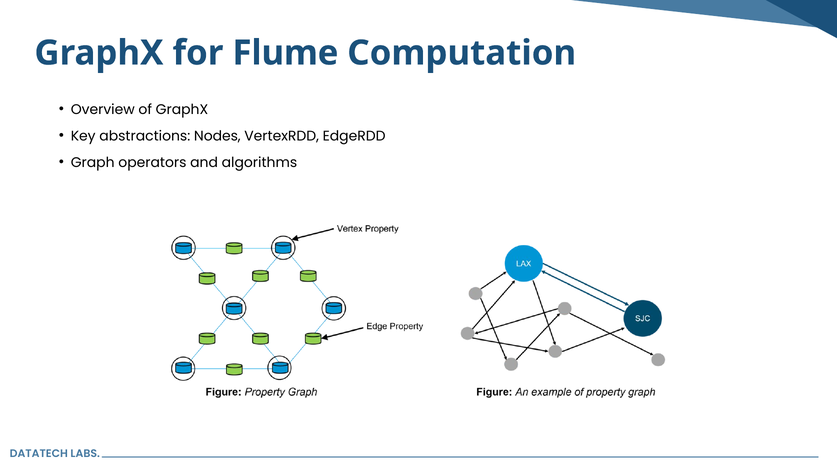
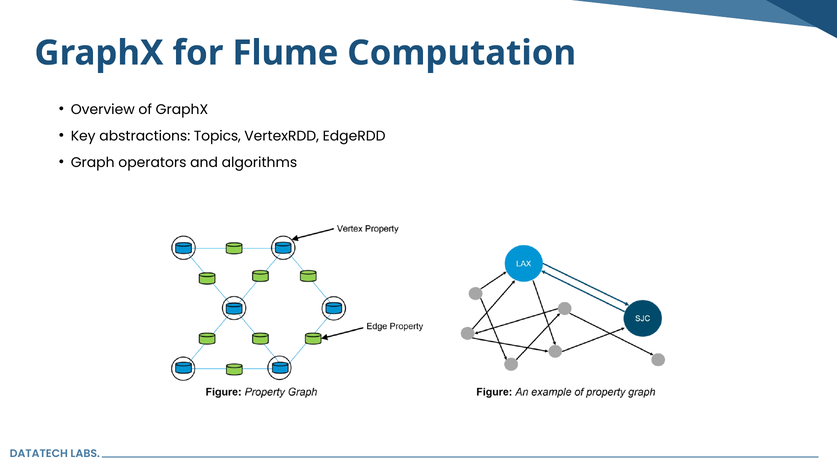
Nodes: Nodes -> Topics
